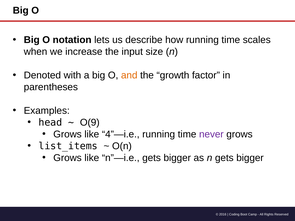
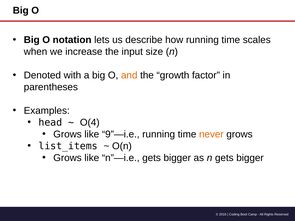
O(9: O(9 -> O(4
4”—i.e: 4”—i.e -> 9”—i.e
never colour: purple -> orange
